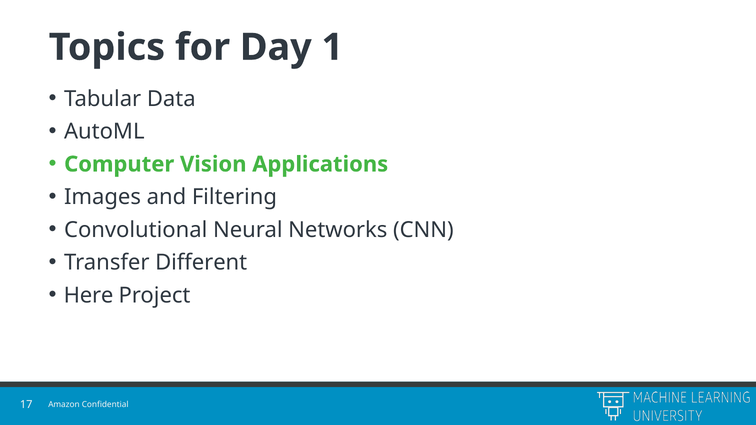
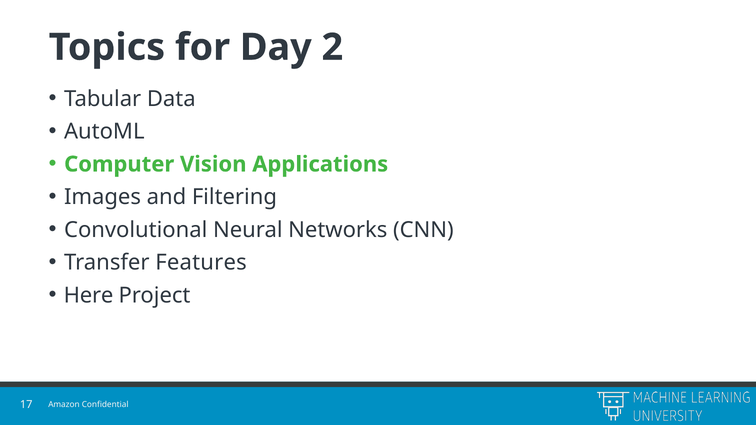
1: 1 -> 2
Different: Different -> Features
